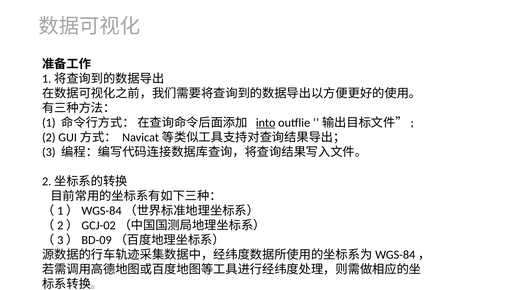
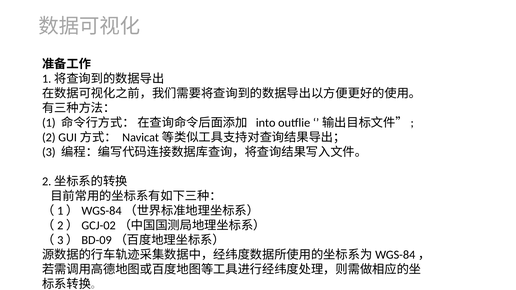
into underline: present -> none
